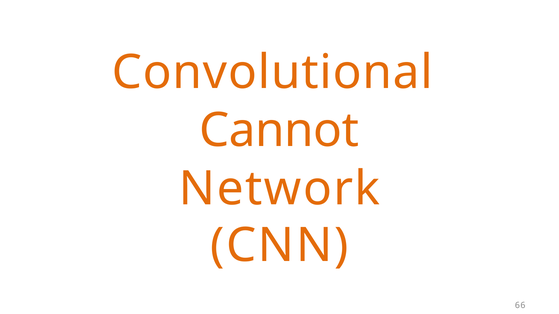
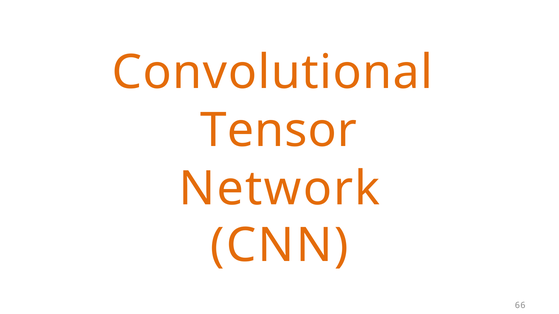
Cannot: Cannot -> Tensor
